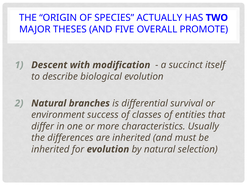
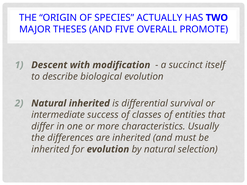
Natural branches: branches -> inherited
environment: environment -> intermediate
